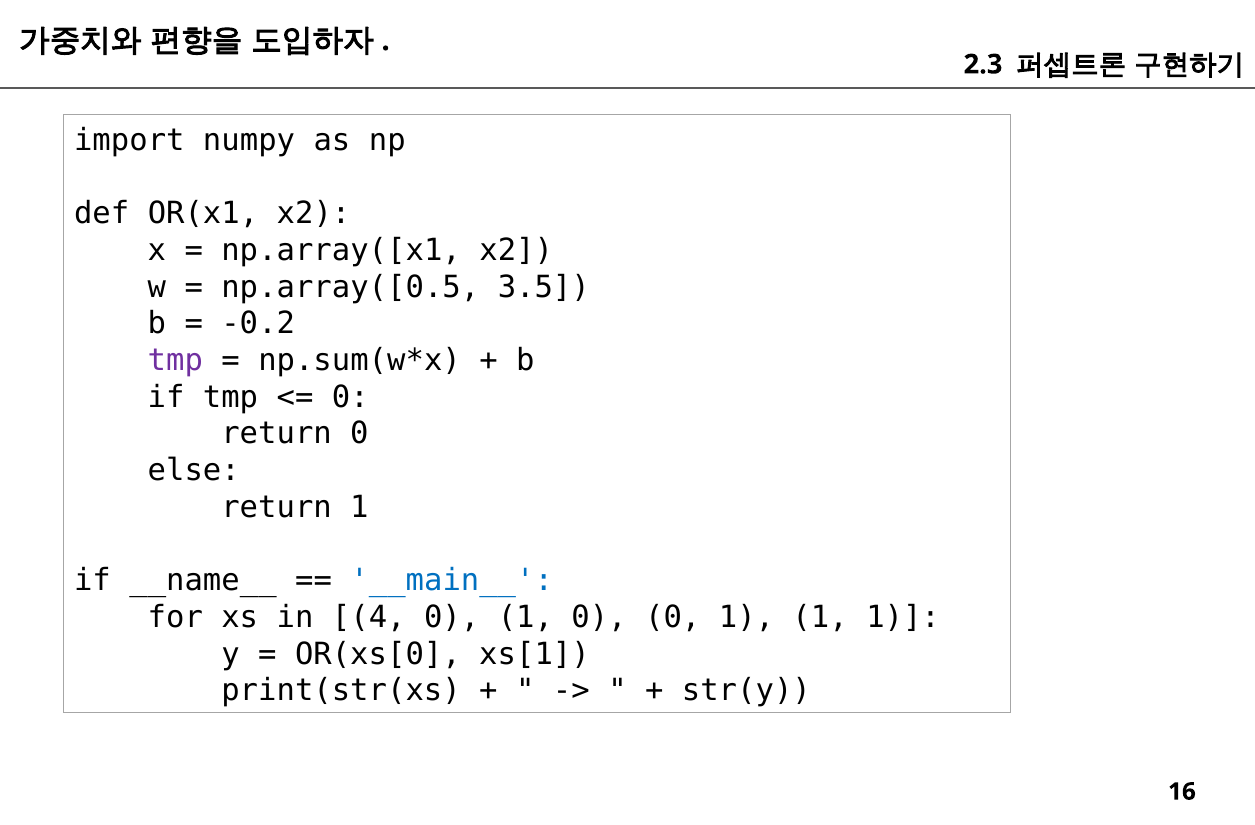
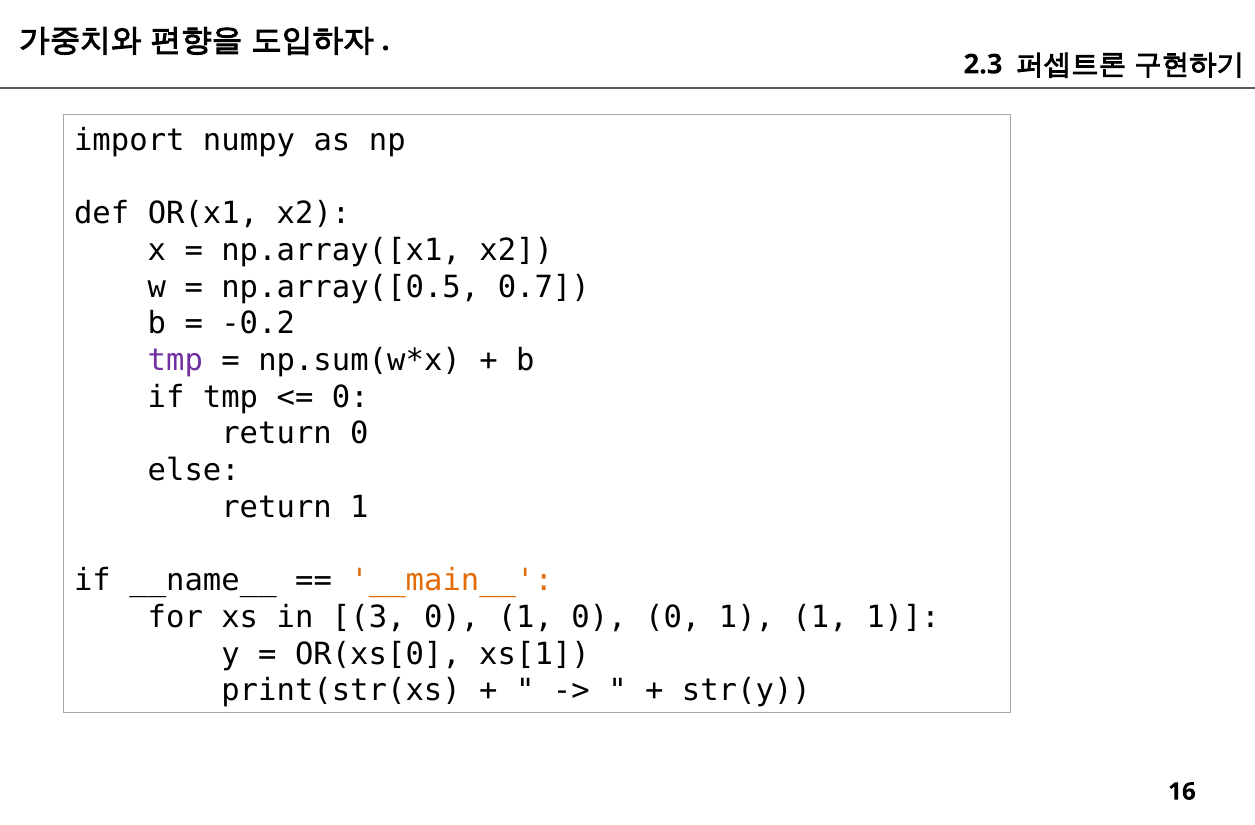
3.5: 3.5 -> 0.7
__main__ colour: blue -> orange
4: 4 -> 3
